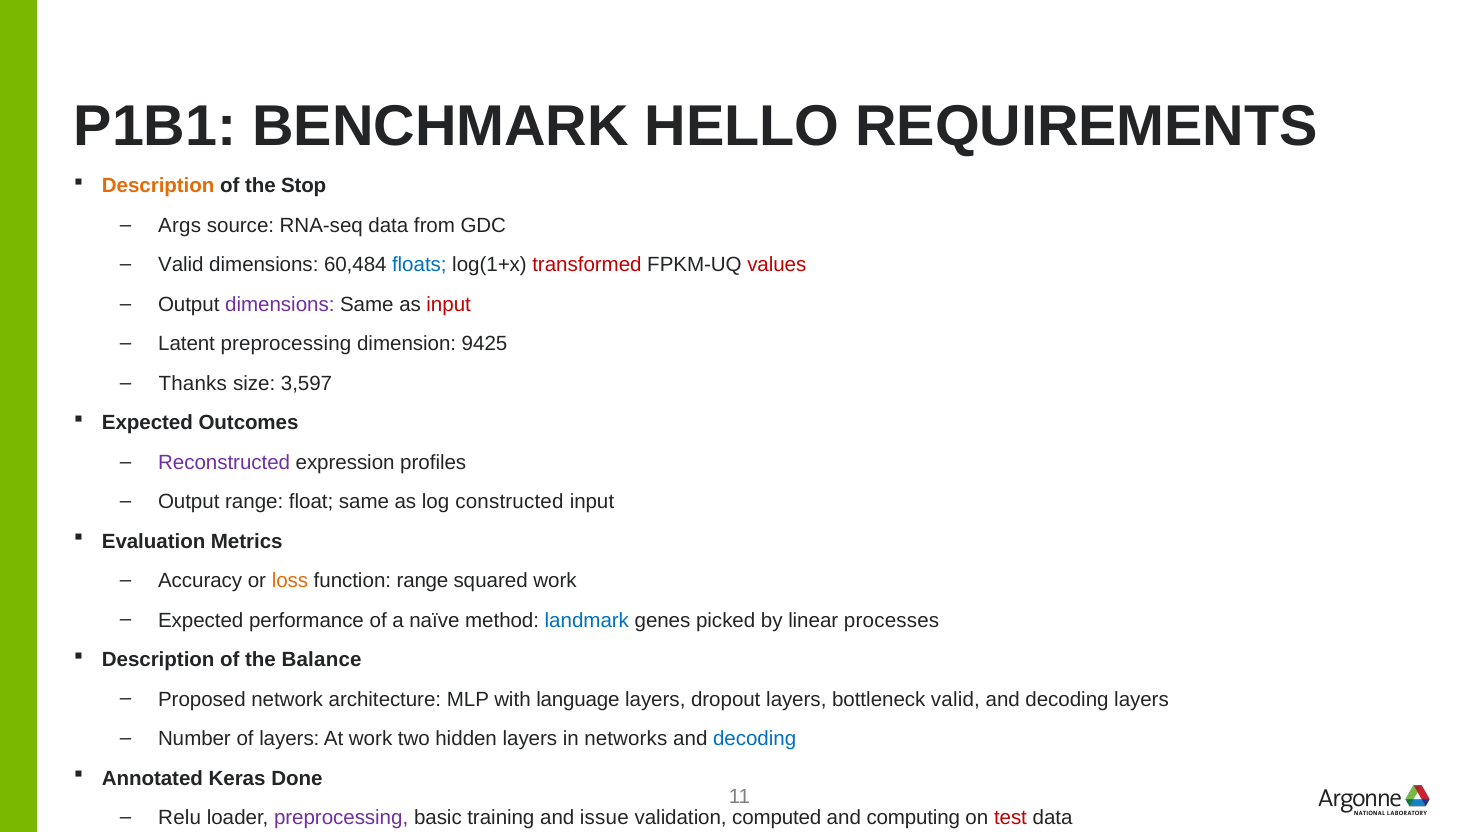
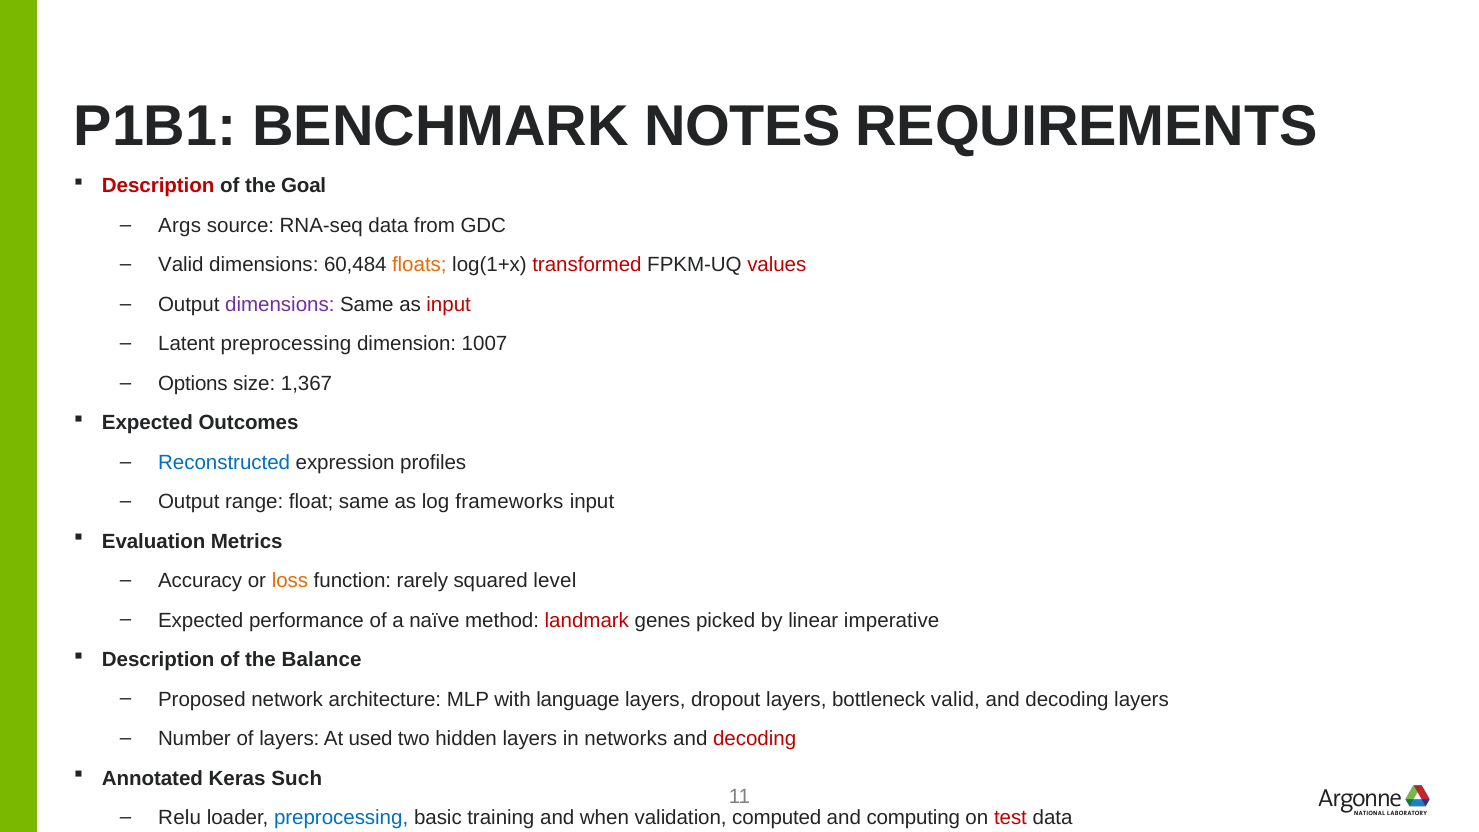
HELLO: HELLO -> NOTES
Description at (158, 186) colour: orange -> red
Stop: Stop -> Goal
floats colour: blue -> orange
9425: 9425 -> 1007
Thanks: Thanks -> Options
3,597: 3,597 -> 1,367
Reconstructed colour: purple -> blue
constructed: constructed -> frameworks
function range: range -> rarely
squared work: work -> level
landmark colour: blue -> red
processes: processes -> imperative
At work: work -> used
decoding at (755, 739) colour: blue -> red
Done: Done -> Such
preprocessing at (341, 818) colour: purple -> blue
issue: issue -> when
